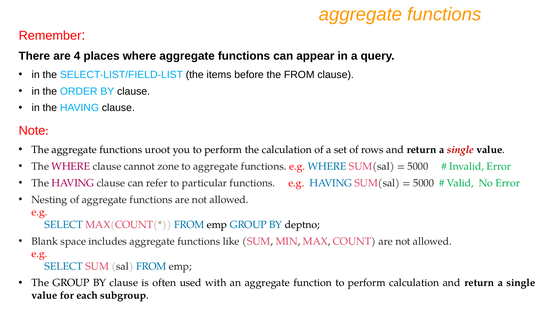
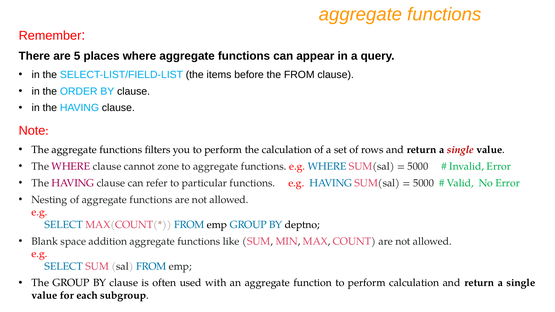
4: 4 -> 5
uroot: uroot -> filters
includes: includes -> addition
